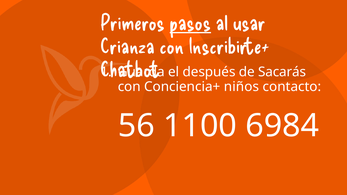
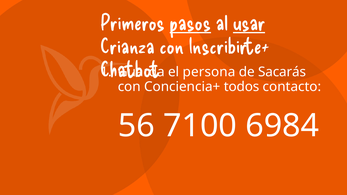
usar underline: none -> present
después: después -> persona
niños: niños -> todos
1100: 1100 -> 7100
